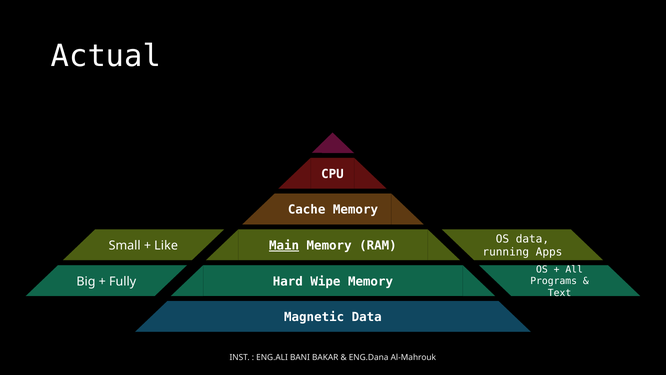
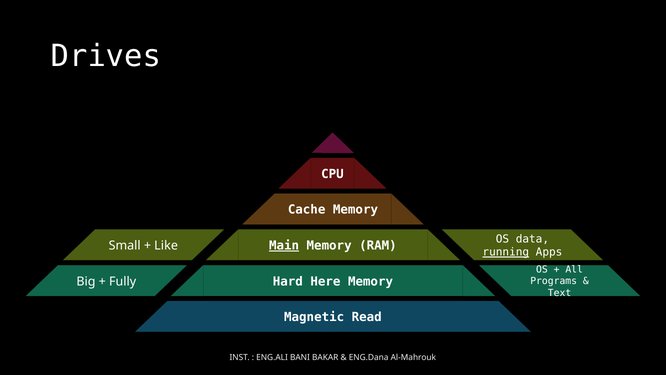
Actual: Actual -> Drives
running underline: none -> present
Wipe: Wipe -> Here
Magnetic Data: Data -> Read
